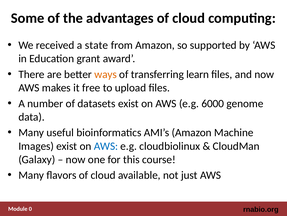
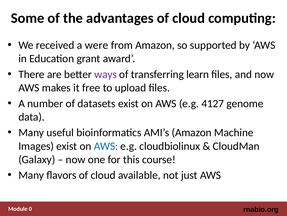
state: state -> were
ways colour: orange -> purple
6000: 6000 -> 4127
